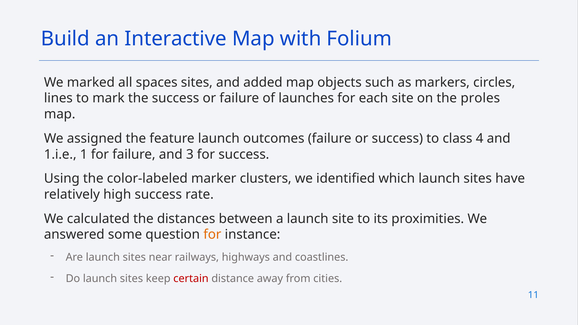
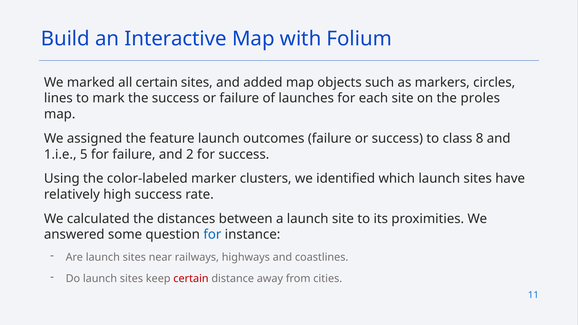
all spaces: spaces -> certain
4: 4 -> 8
1: 1 -> 5
3: 3 -> 2
for at (212, 235) colour: orange -> blue
